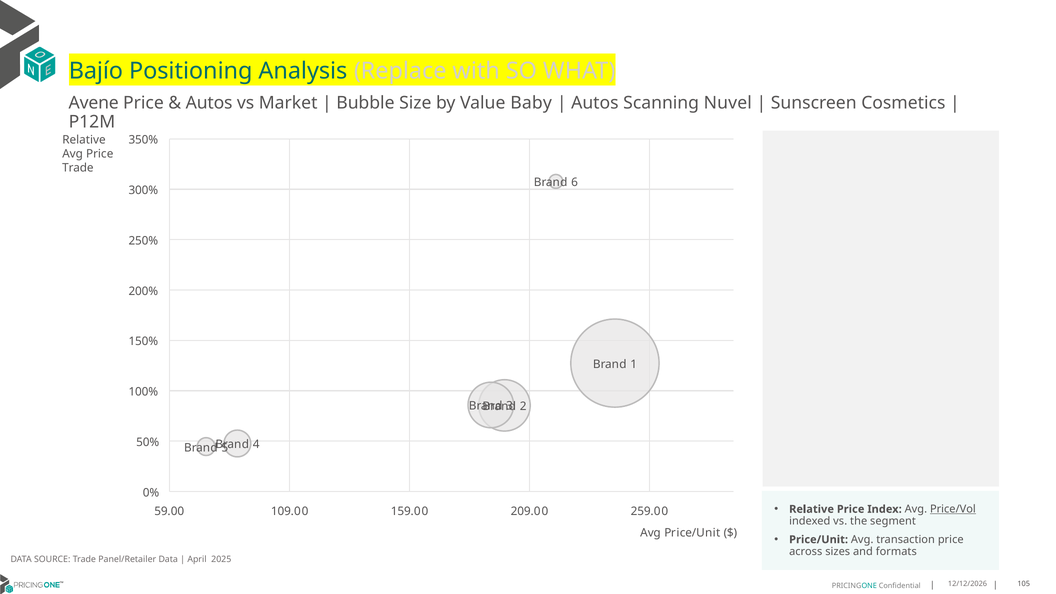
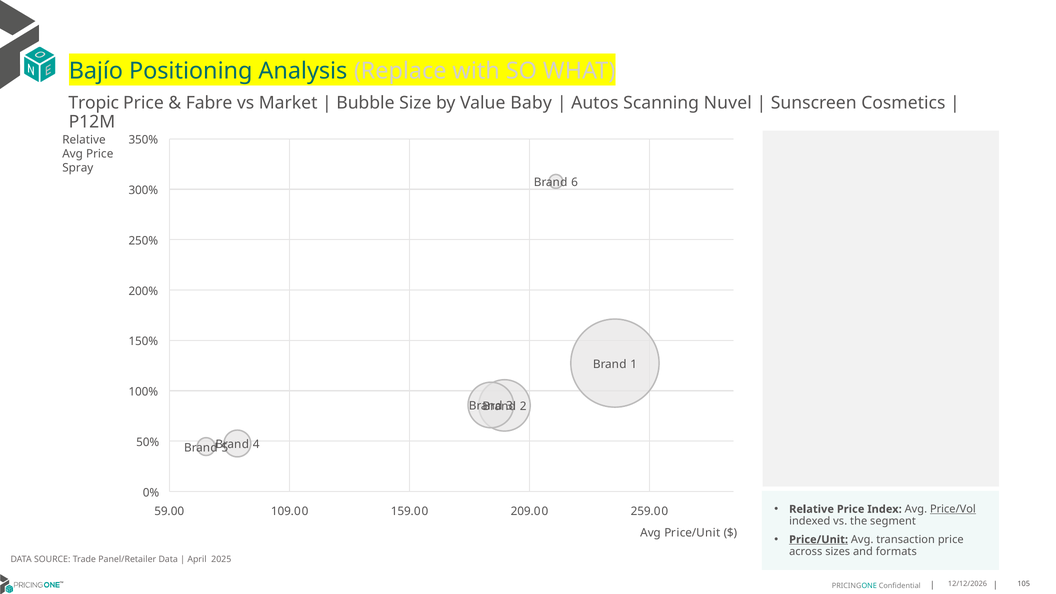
Avene: Avene -> Tropic
Autos at (209, 103): Autos -> Fabre
Trade at (78, 168): Trade -> Spray
Price/Unit at (819, 540) underline: none -> present
